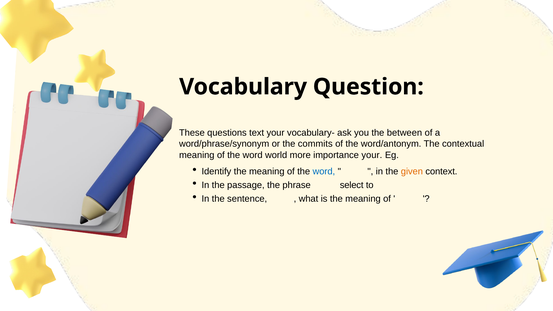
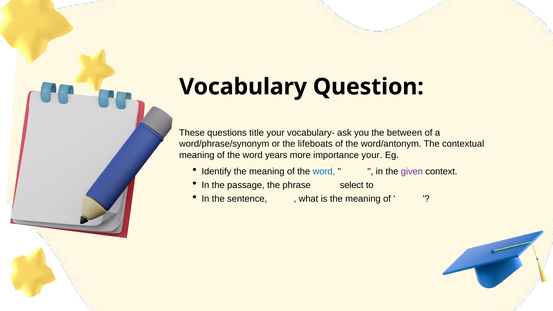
text: text -> title
commits: commits -> lifeboats
world: world -> years
given colour: orange -> purple
